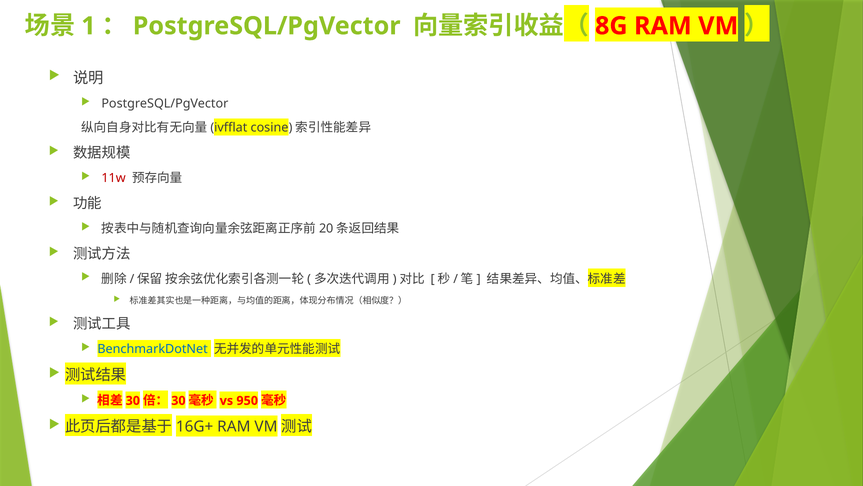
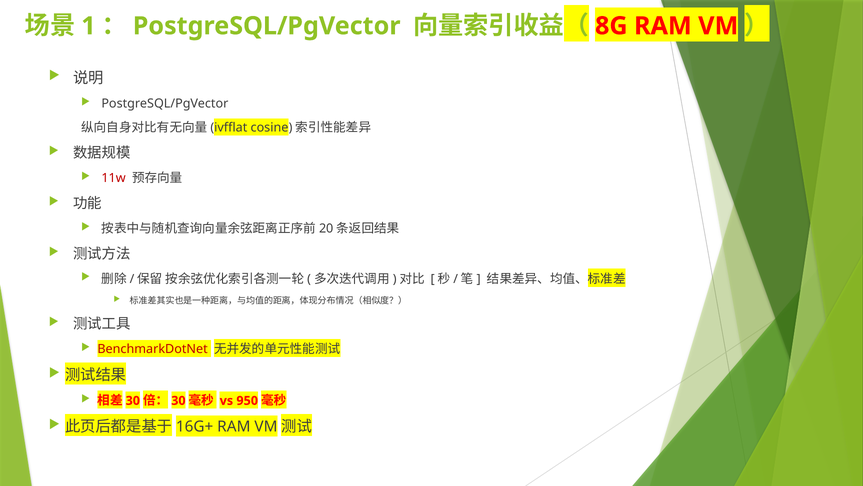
BenchmarkDotNet colour: blue -> red
